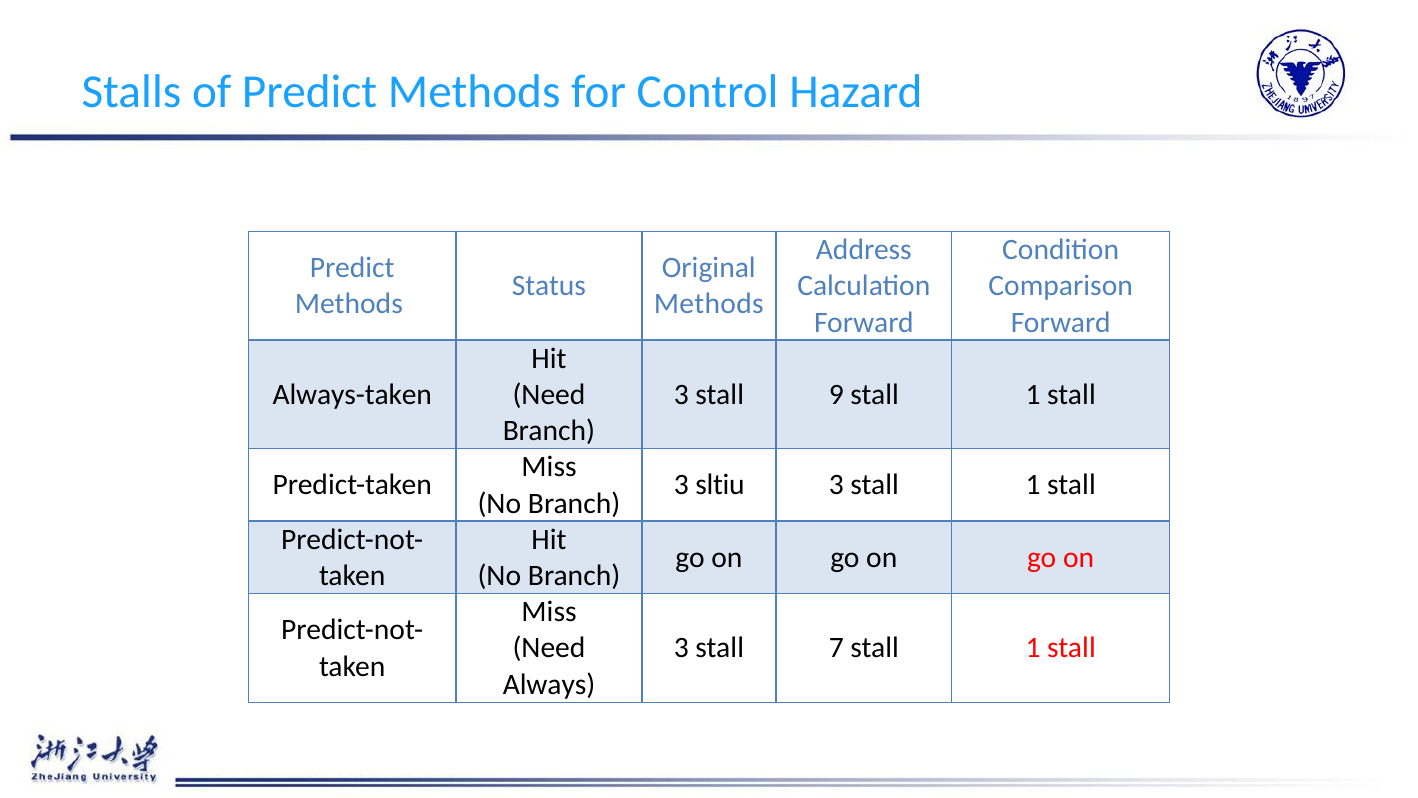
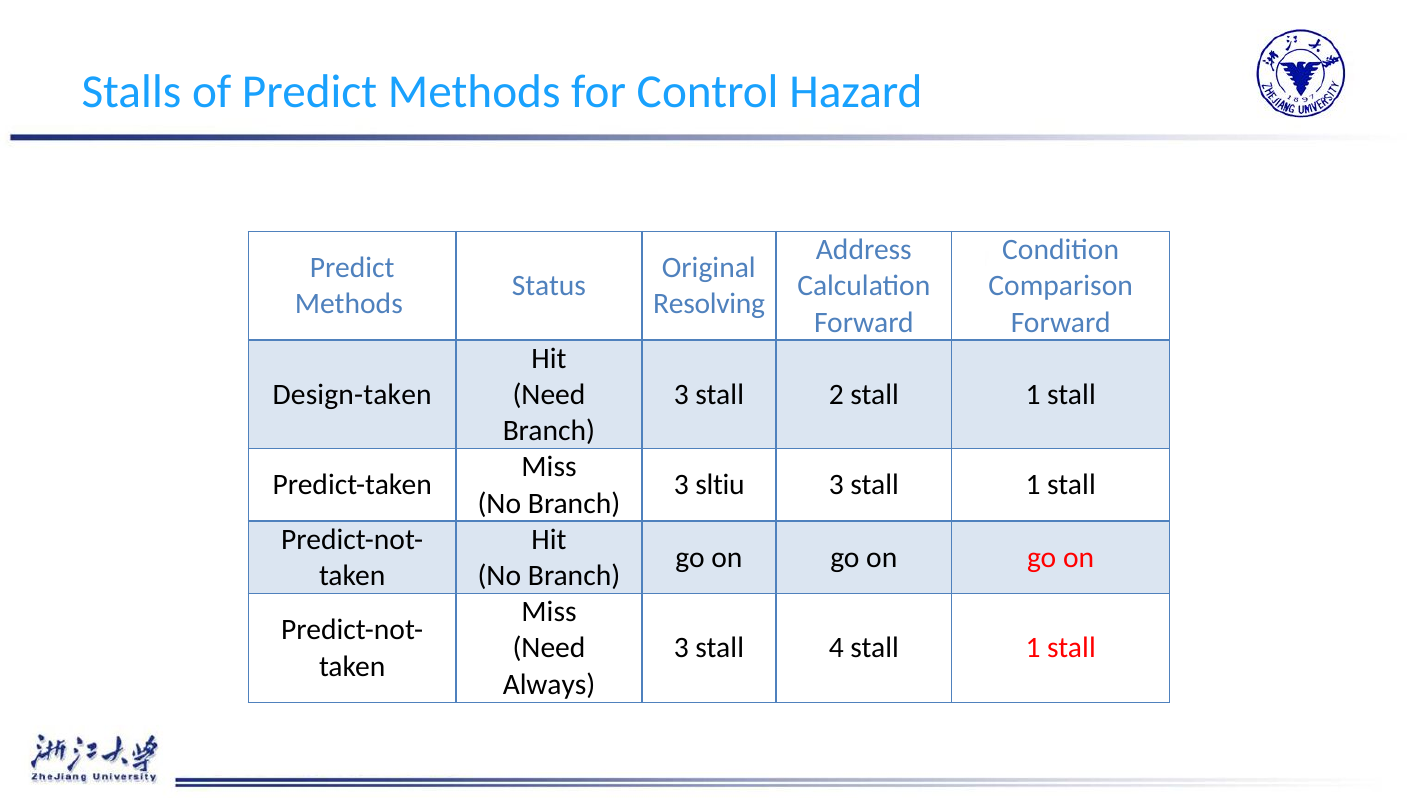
Methods at (709, 304): Methods -> Resolving
Always-taken: Always-taken -> Design-taken
9: 9 -> 2
7: 7 -> 4
